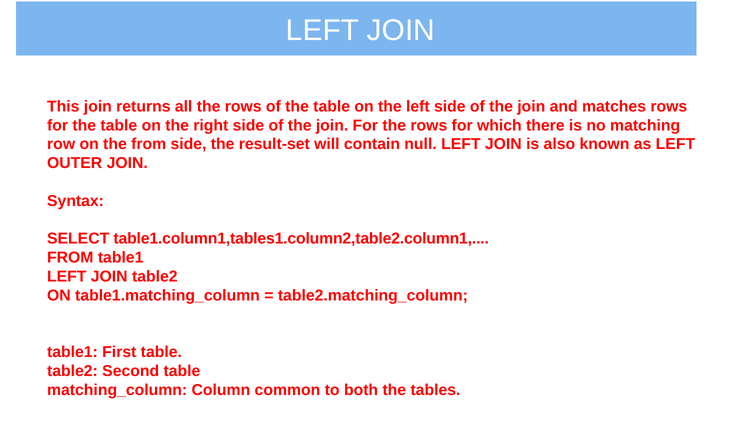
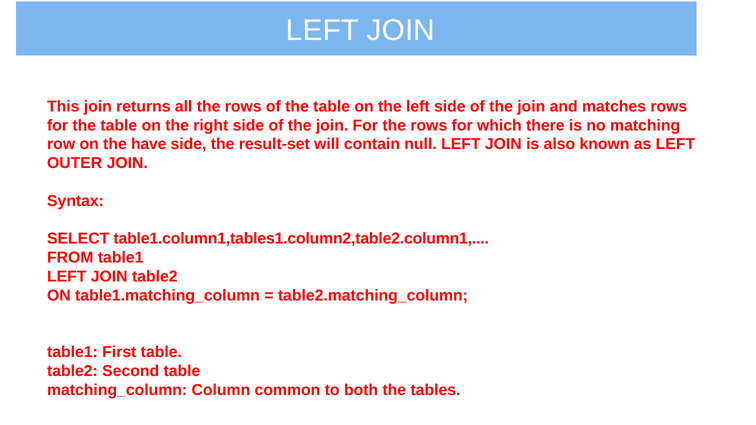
the from: from -> have
